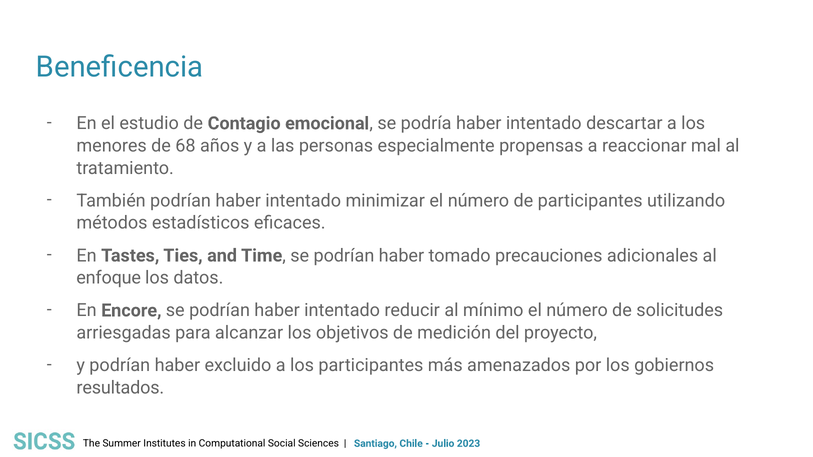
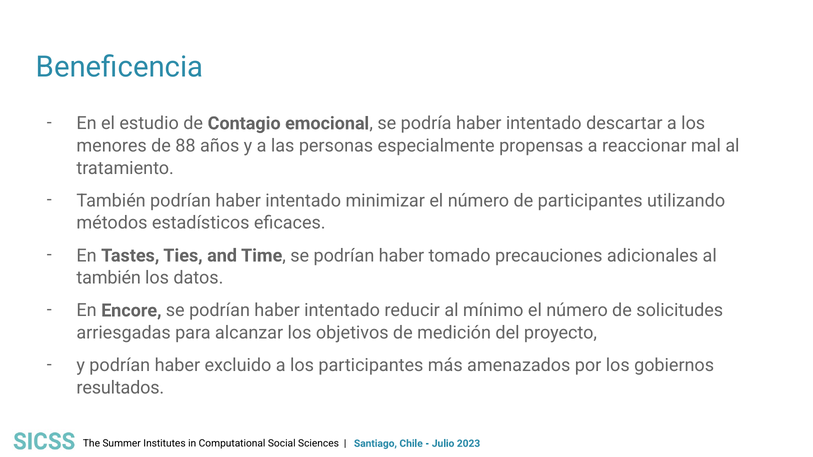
68: 68 -> 88
enfoque at (109, 278): enfoque -> también
